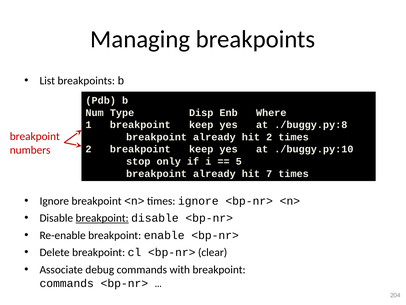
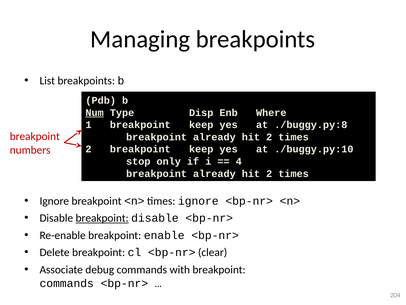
Num underline: none -> present
5: 5 -> 4
7 at (269, 173): 7 -> 2
